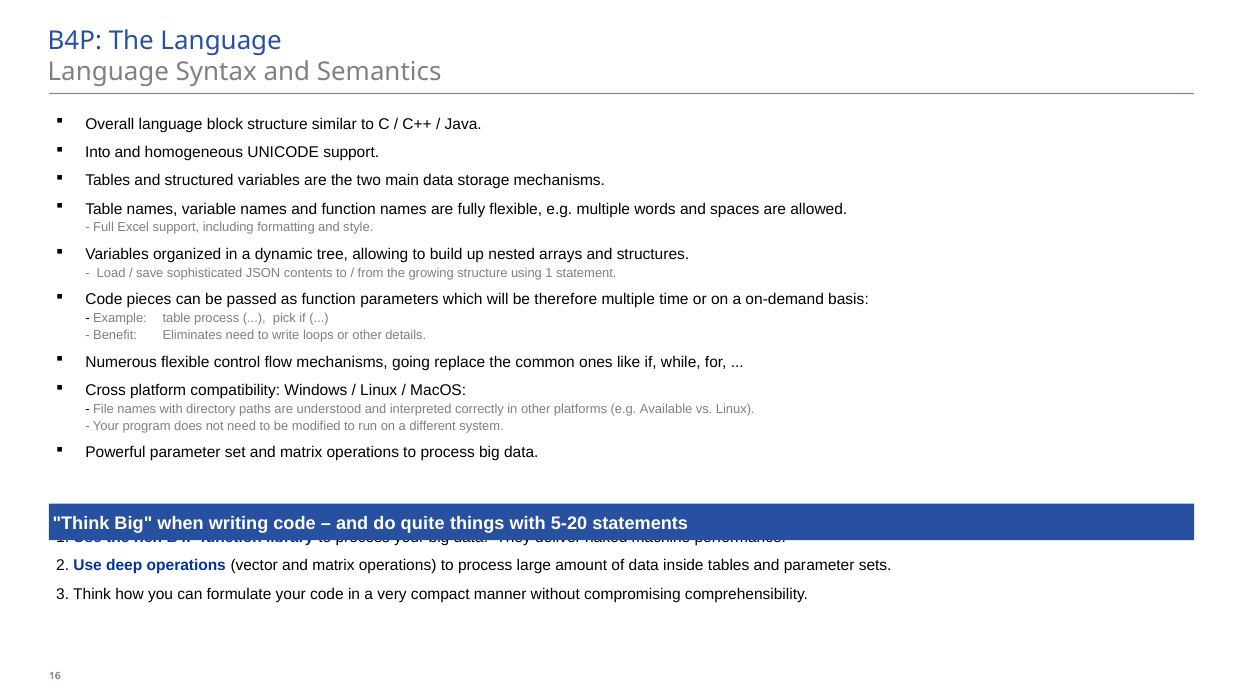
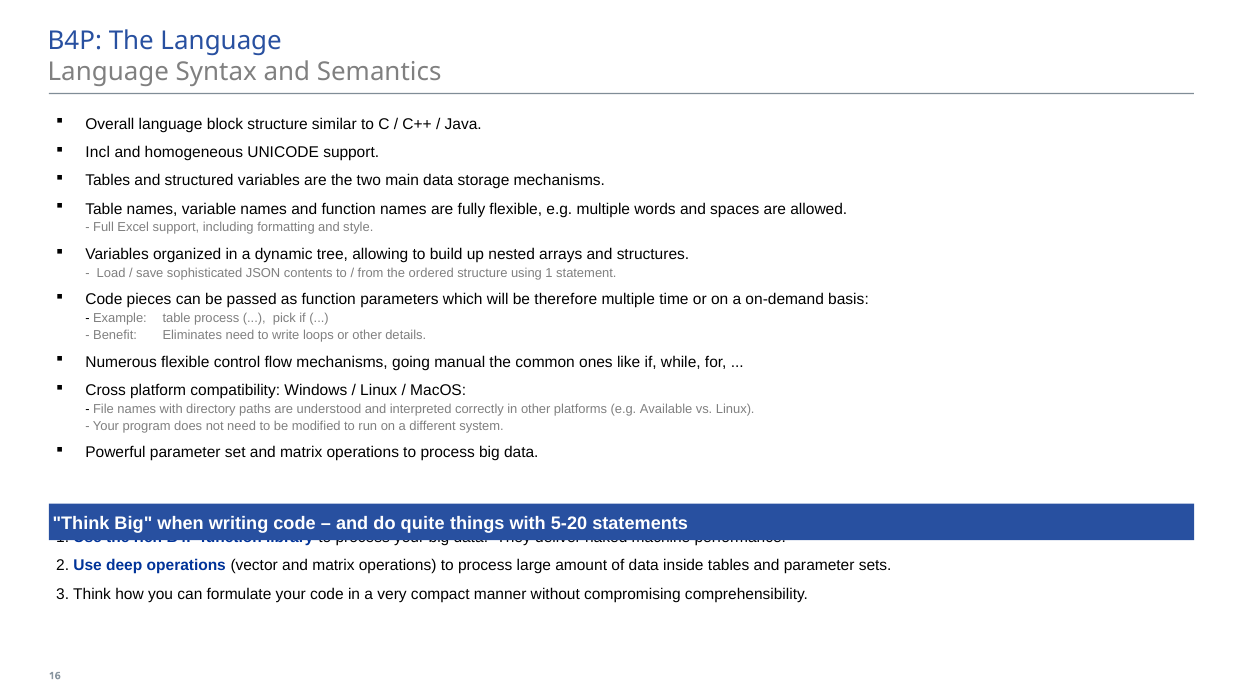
Into: Into -> Incl
growing: growing -> ordered
replace: replace -> manual
